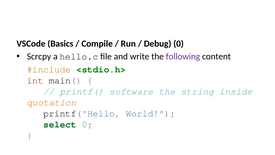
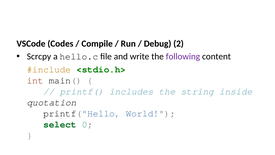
Basics: Basics -> Codes
Debug 0: 0 -> 2
software: software -> includes
quotation colour: orange -> black
